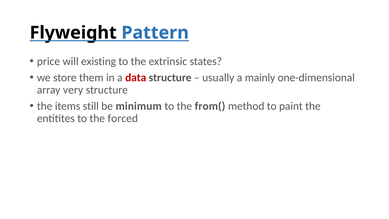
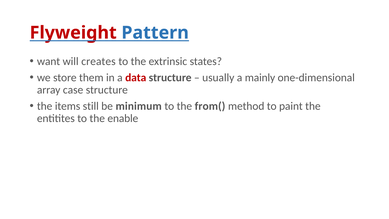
Flyweight colour: black -> red
price: price -> want
existing: existing -> creates
very: very -> case
forced: forced -> enable
